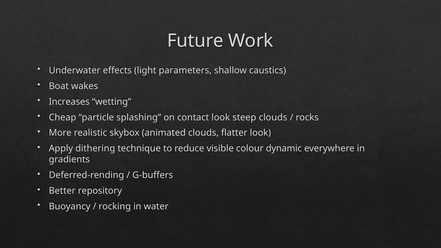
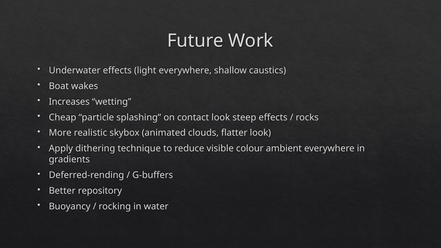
light parameters: parameters -> everywhere
steep clouds: clouds -> effects
dynamic: dynamic -> ambient
